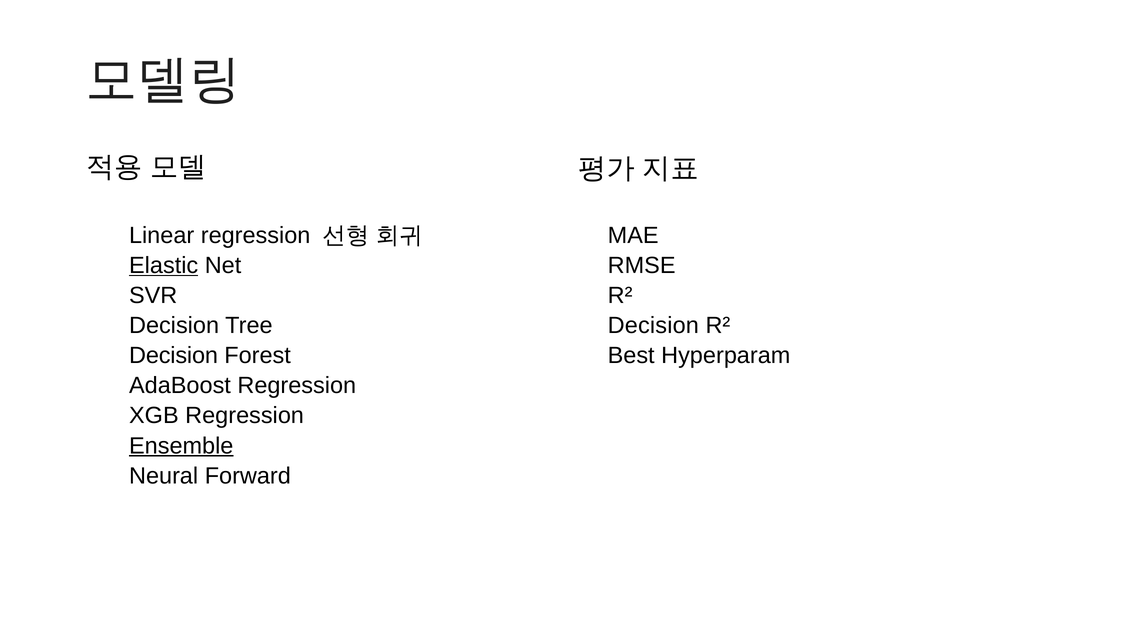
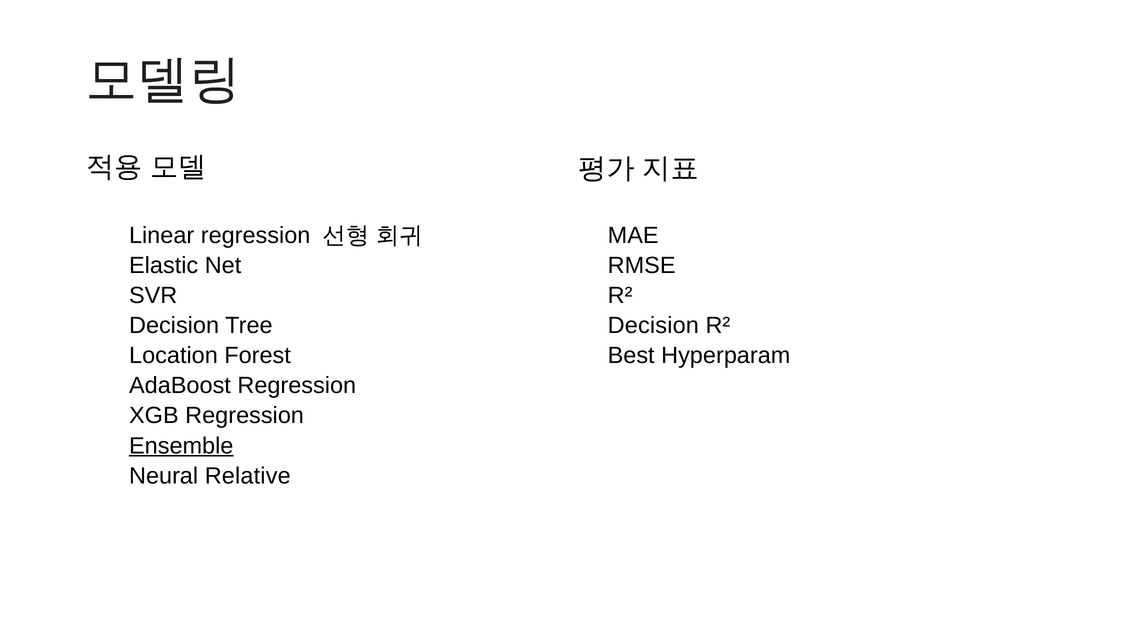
Elastic underline: present -> none
Decision at (174, 356): Decision -> Location
Forward: Forward -> Relative
